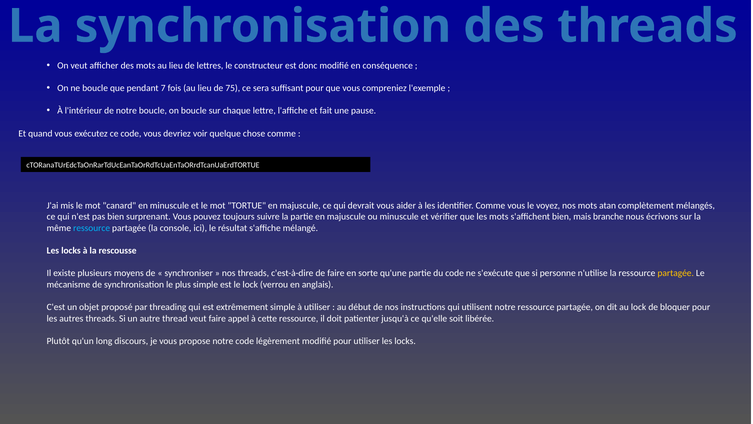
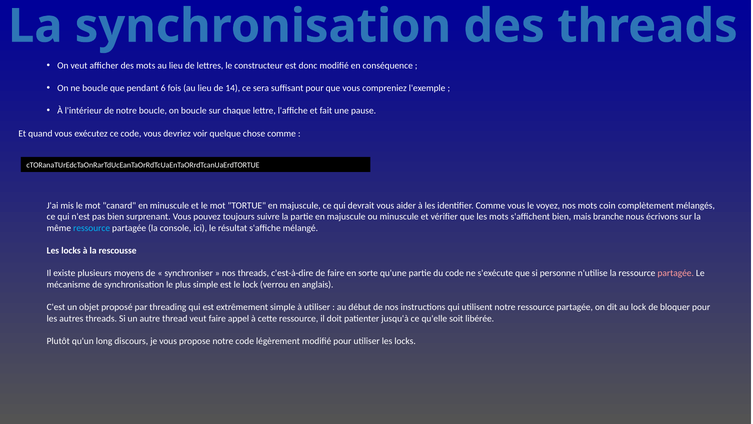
7: 7 -> 6
75: 75 -> 14
atan: atan -> coin
partagée at (676, 273) colour: yellow -> pink
